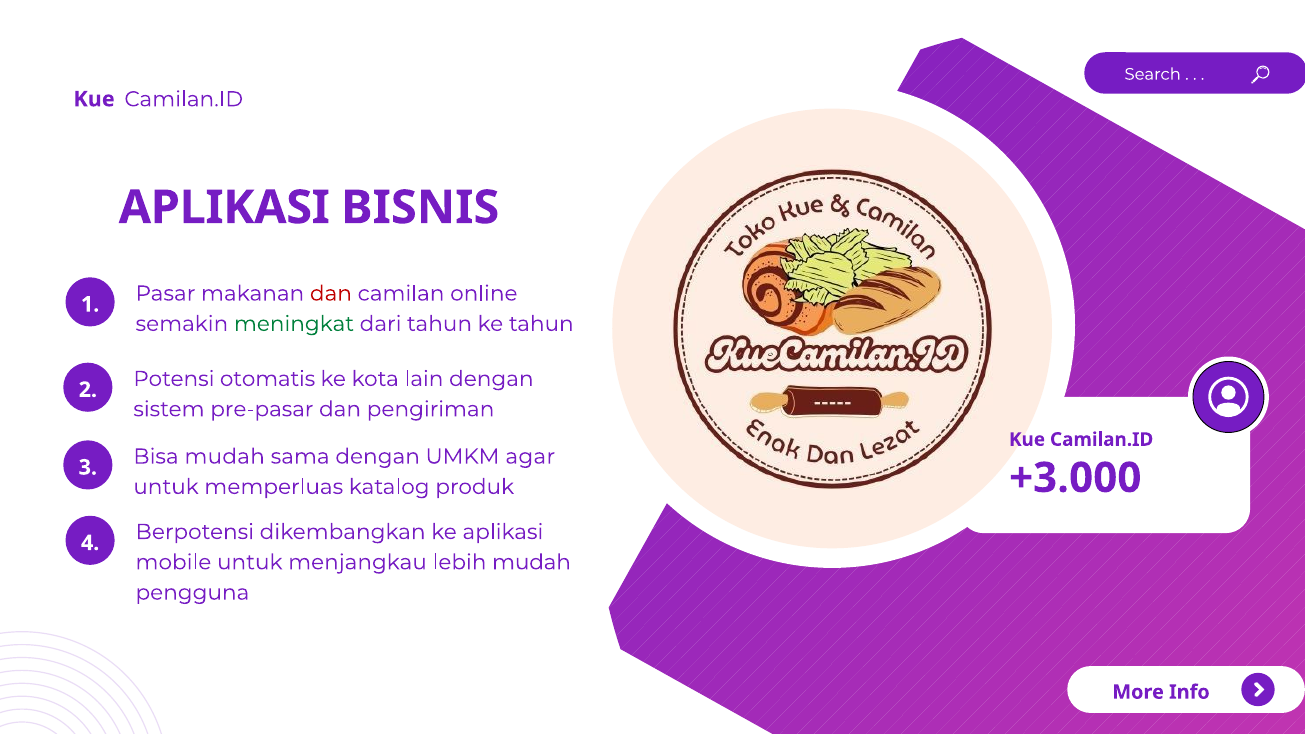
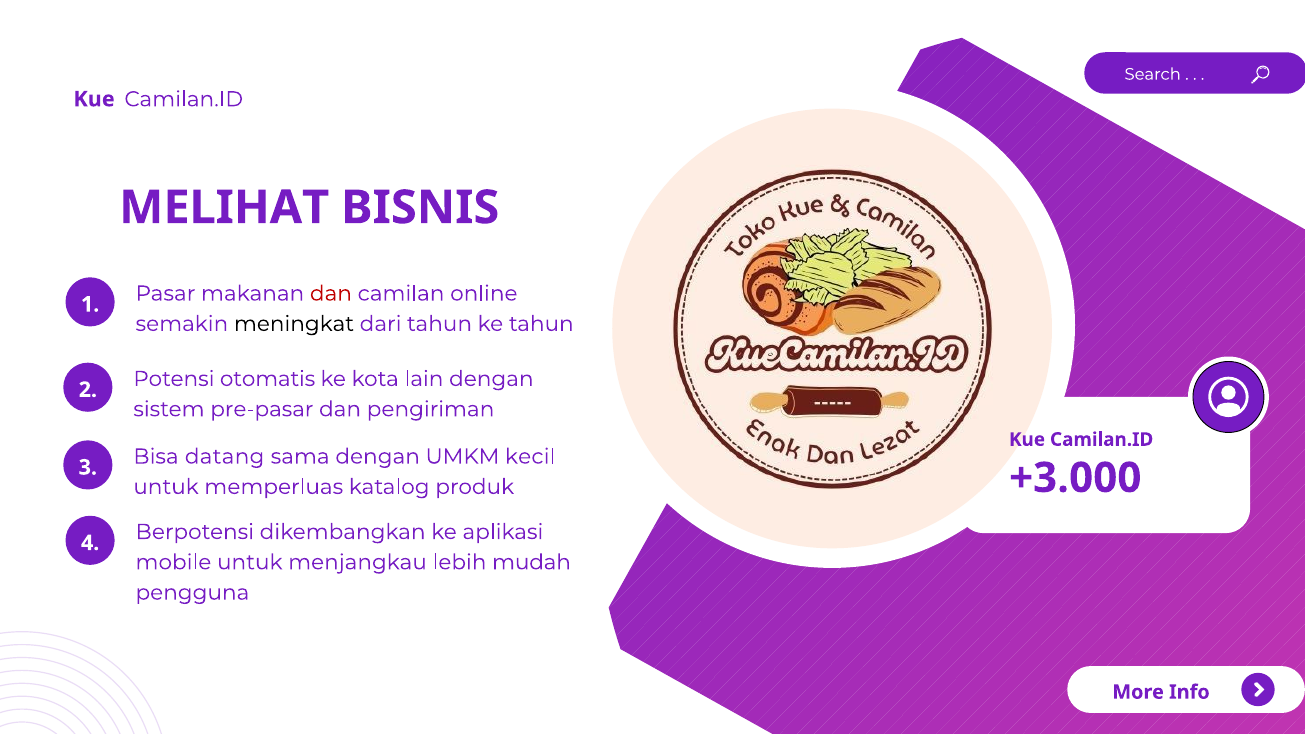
APLIKASI at (224, 208): APLIKASI -> MELIHAT
meningkat colour: green -> black
Bisa mudah: mudah -> datang
agar: agar -> kecil
